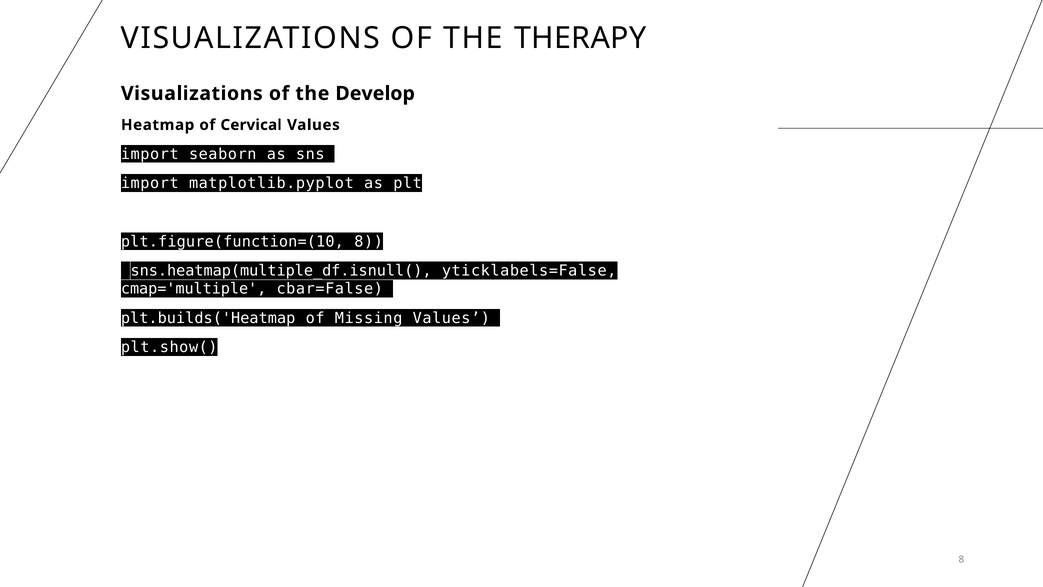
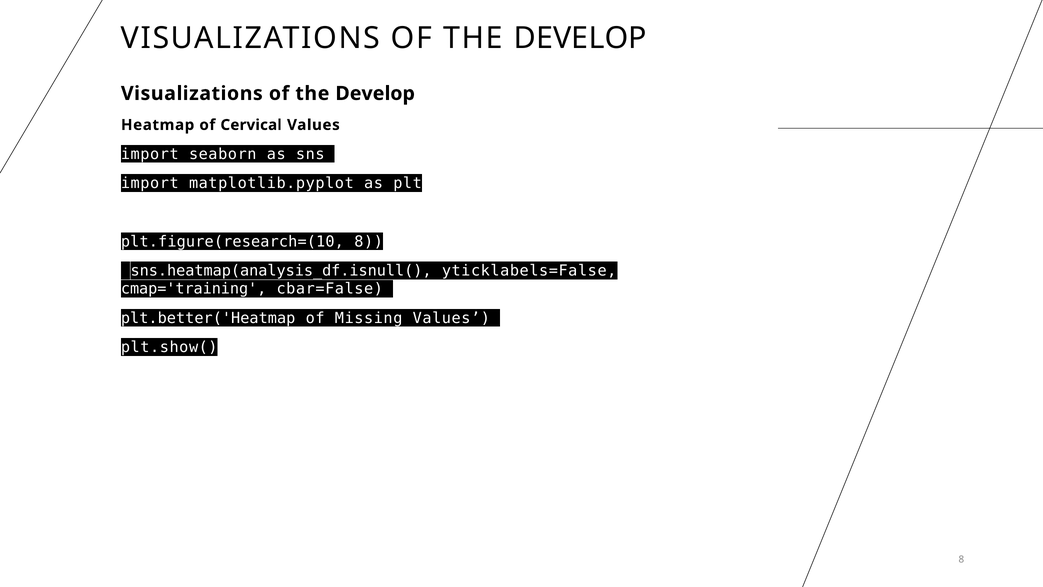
THERAPY at (580, 38): THERAPY -> DEVELOP
plt.figure(function=(10: plt.figure(function=(10 -> plt.figure(research=(10
sns.heatmap(multiple_df.isnull(: sns.heatmap(multiple_df.isnull( -> sns.heatmap(analysis_df.isnull(
cmap='multiple: cmap='multiple -> cmap='training
plt.builds('Heatmap: plt.builds('Heatmap -> plt.better('Heatmap
